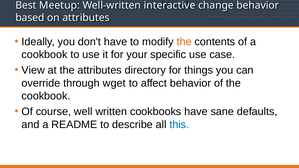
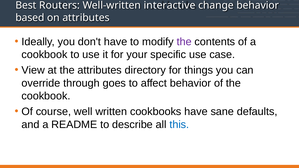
Meetup: Meetup -> Routers
the at (184, 42) colour: orange -> purple
wget: wget -> goes
